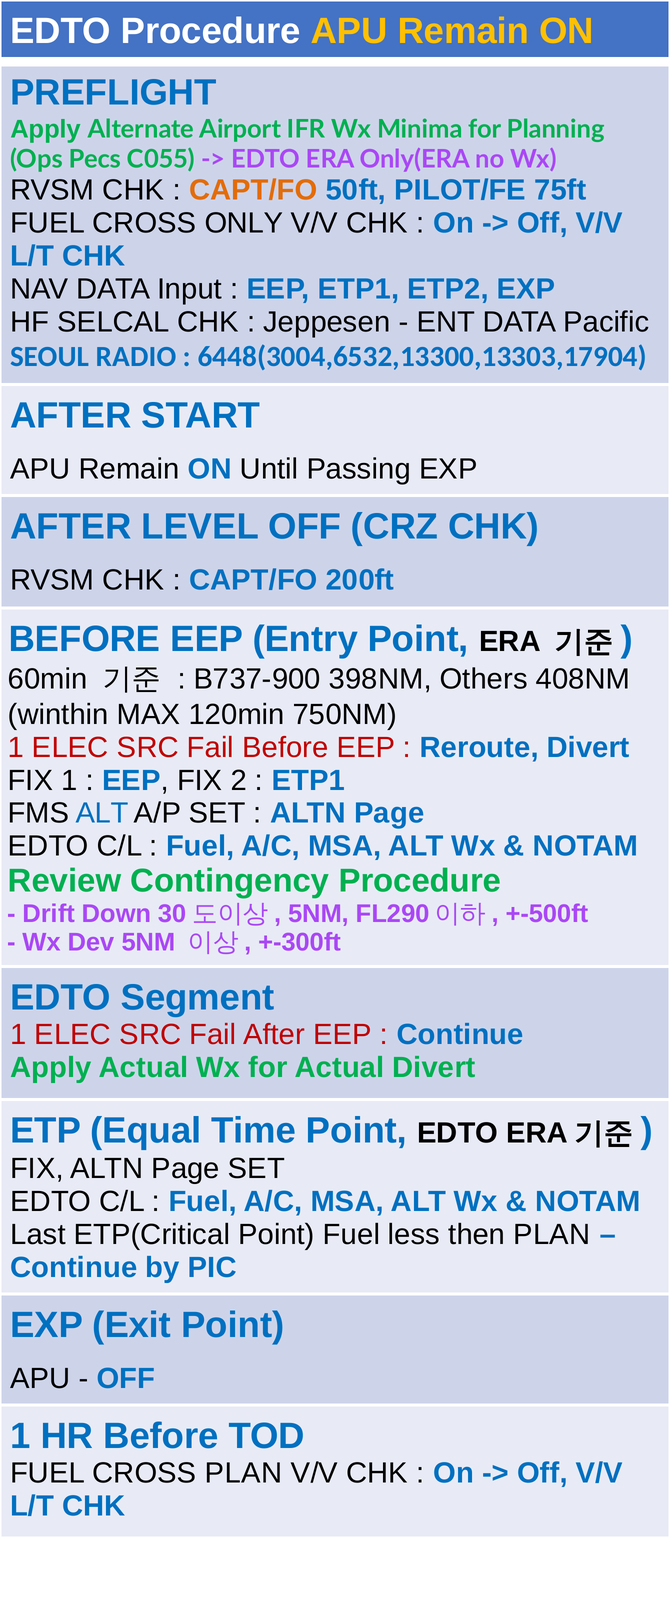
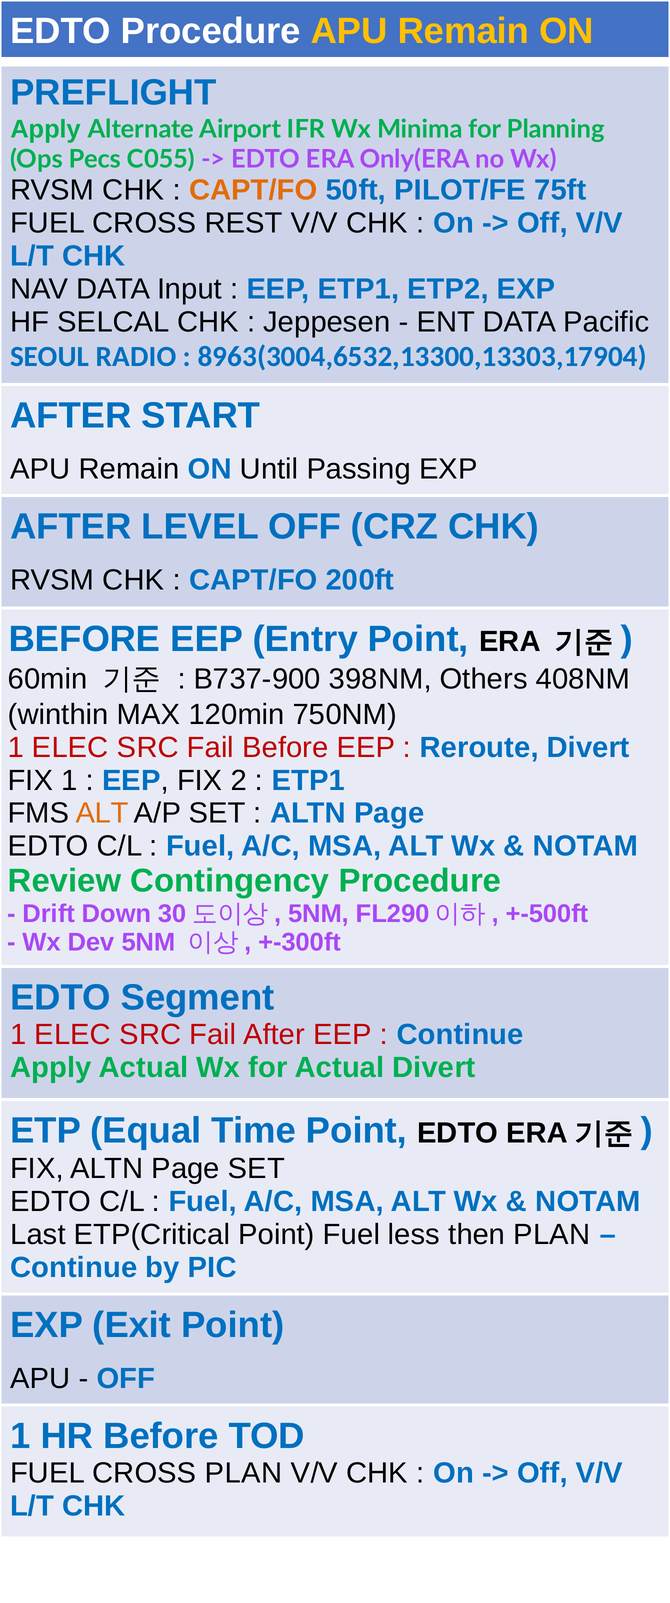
ONLY: ONLY -> REST
6448(3004,6532,13300,13303,17904: 6448(3004,6532,13300,13303,17904 -> 8963(3004,6532,13300,13303,17904
ALT at (102, 813) colour: blue -> orange
